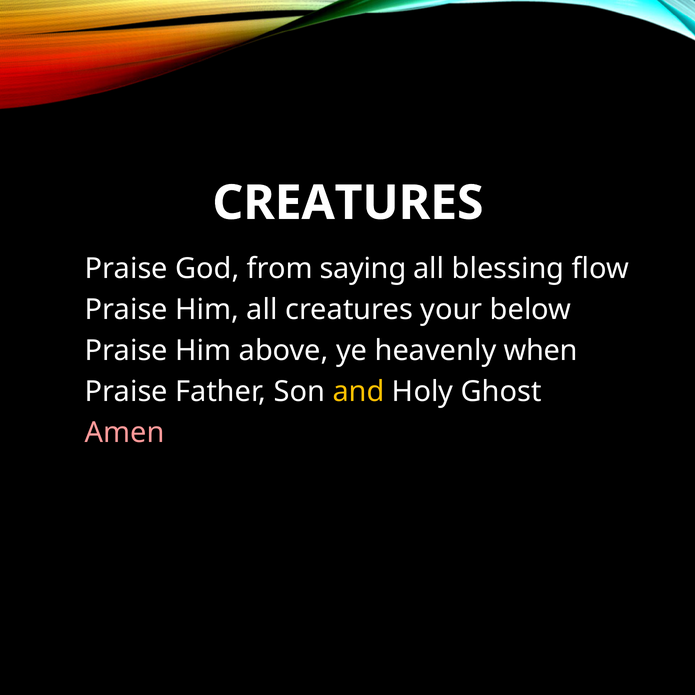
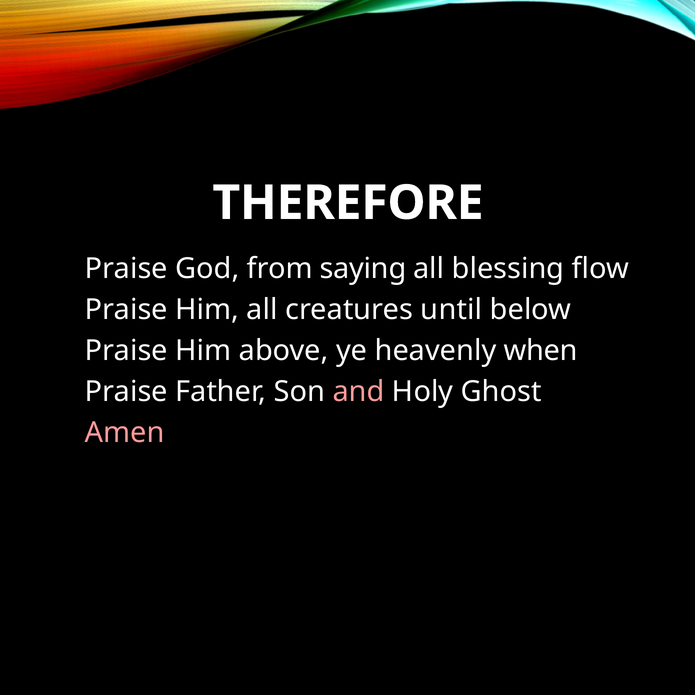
CREATURES at (348, 203): CREATURES -> THEREFORE
your: your -> until
and colour: yellow -> pink
